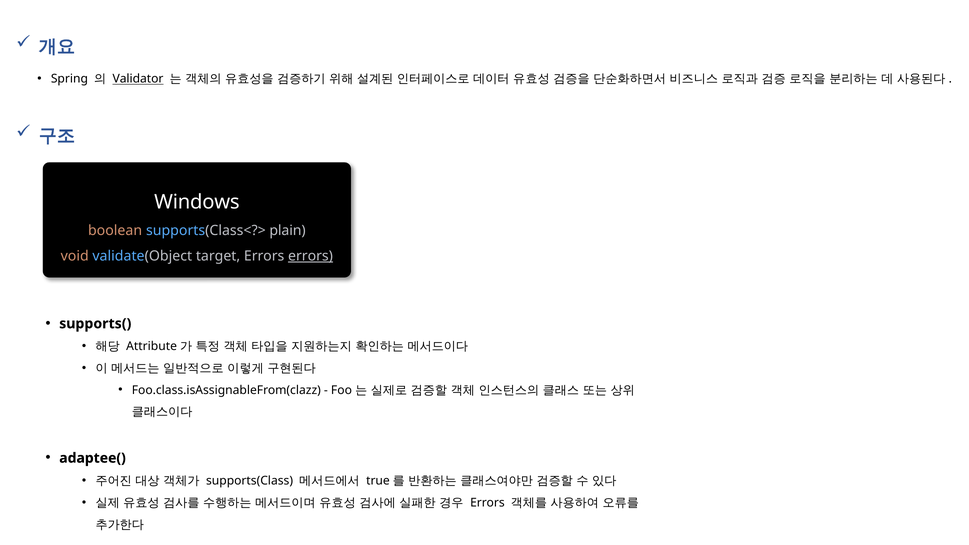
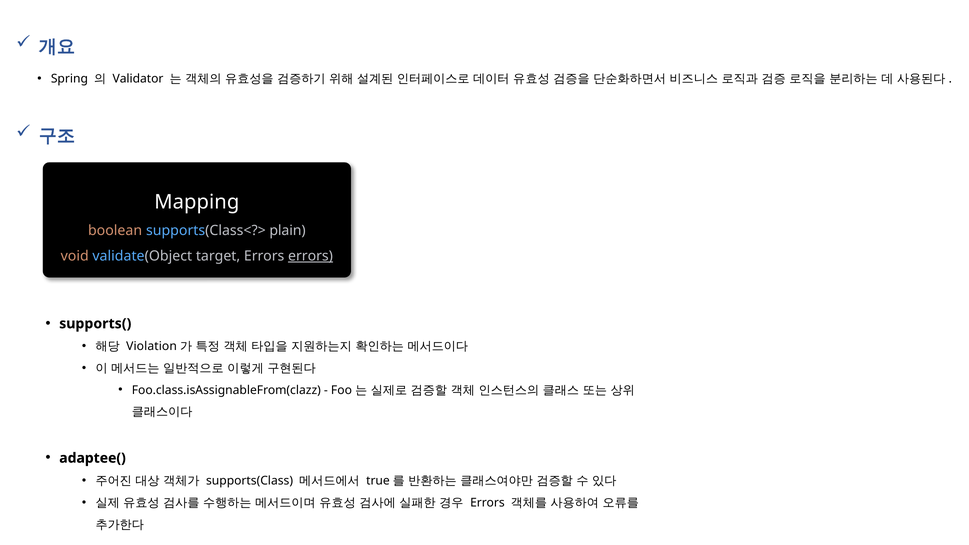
Validator underline: present -> none
Windows: Windows -> Mapping
Attribute: Attribute -> Violation
